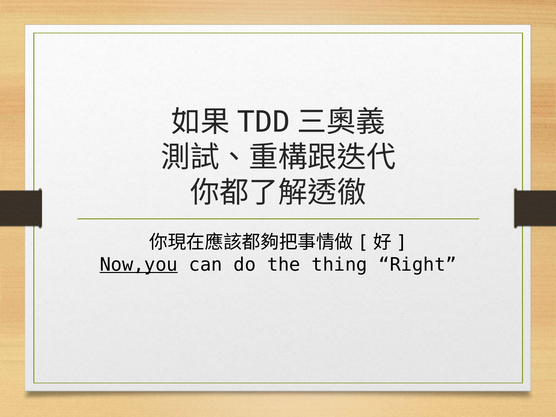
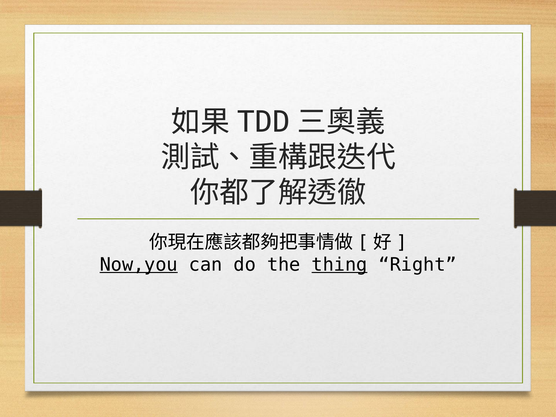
thing underline: none -> present
